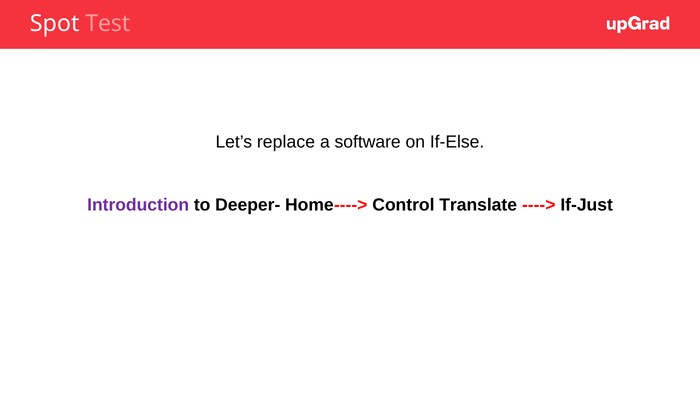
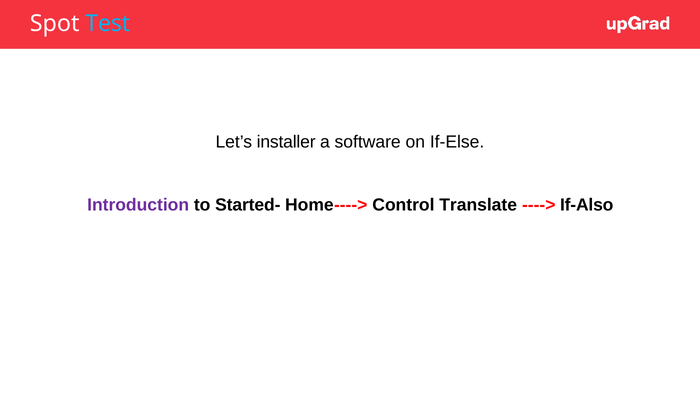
Test colour: pink -> light blue
replace: replace -> installer
Deeper-: Deeper- -> Started-
If-Just: If-Just -> If-Also
